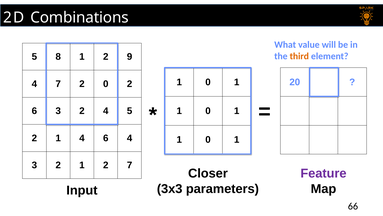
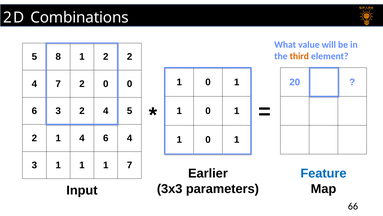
9 at (130, 57): 9 -> 2
2 at (130, 84): 2 -> 0
2 at (58, 165): 2 -> 1
2 at (106, 165): 2 -> 1
Closer: Closer -> Earlier
Feature colour: purple -> blue
